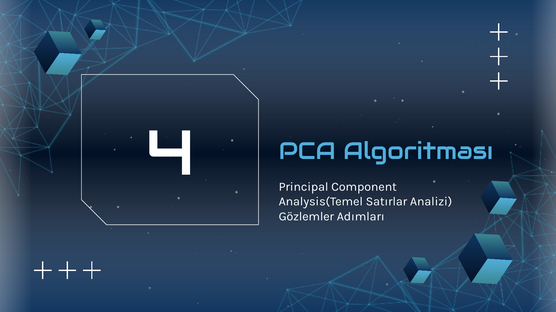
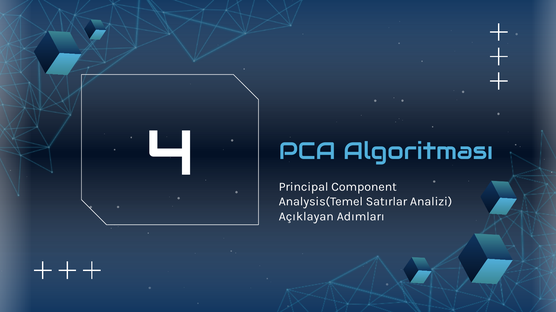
Gözlemler: Gözlemler -> Açıklayan
